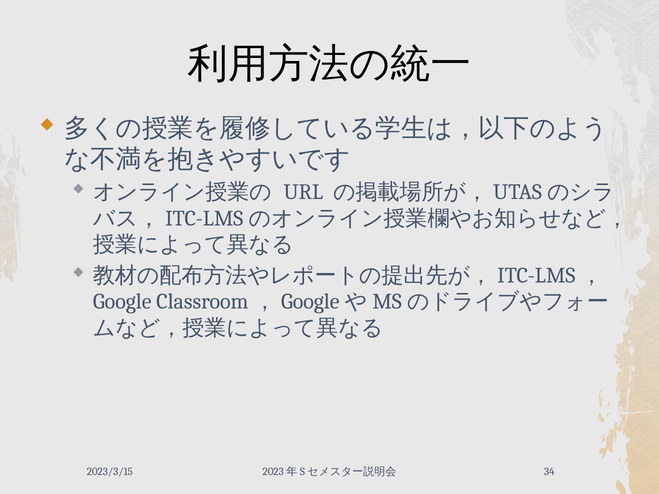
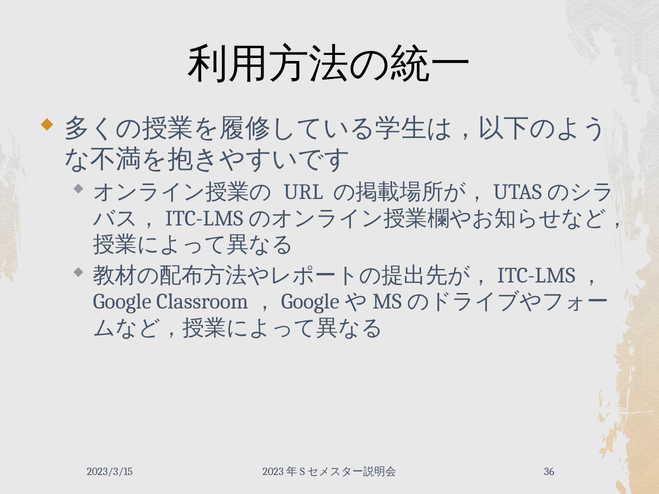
34: 34 -> 36
